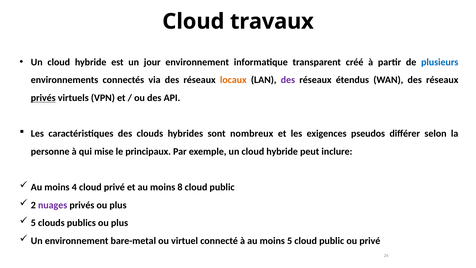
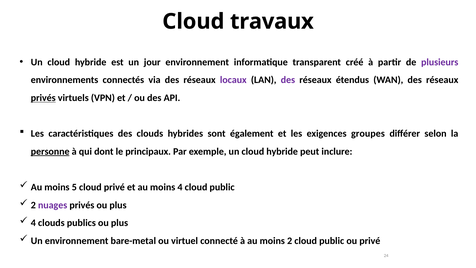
plusieurs colour: blue -> purple
locaux colour: orange -> purple
nombreux: nombreux -> également
pseudos: pseudos -> groupes
personne underline: none -> present
mise: mise -> dont
4: 4 -> 5
moins 8: 8 -> 4
5 at (33, 223): 5 -> 4
moins 5: 5 -> 2
